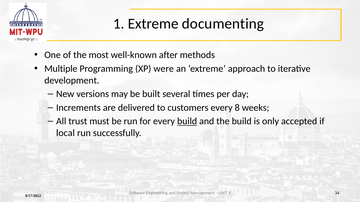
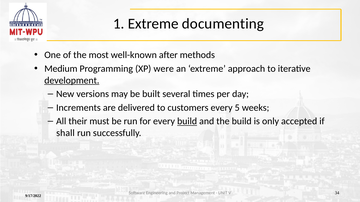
Multiple: Multiple -> Medium
development underline: none -> present
8: 8 -> 5
trust: trust -> their
local: local -> shall
